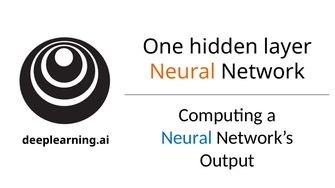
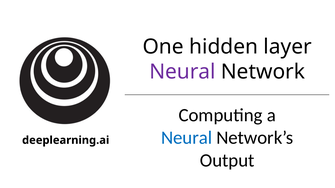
Neural at (182, 72) colour: orange -> purple
